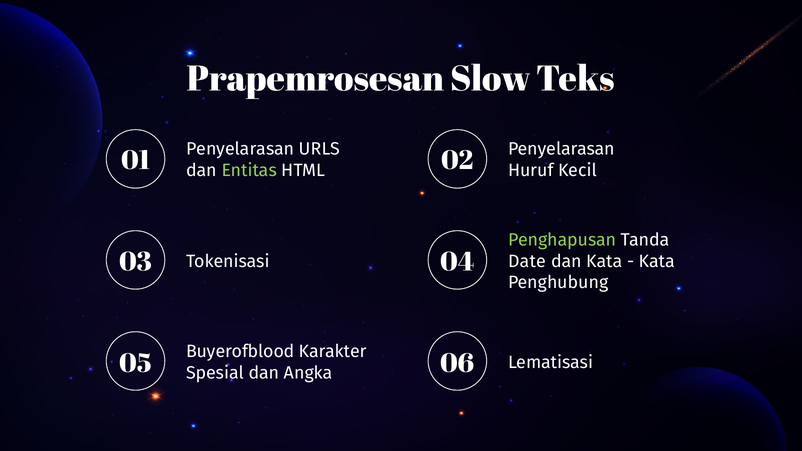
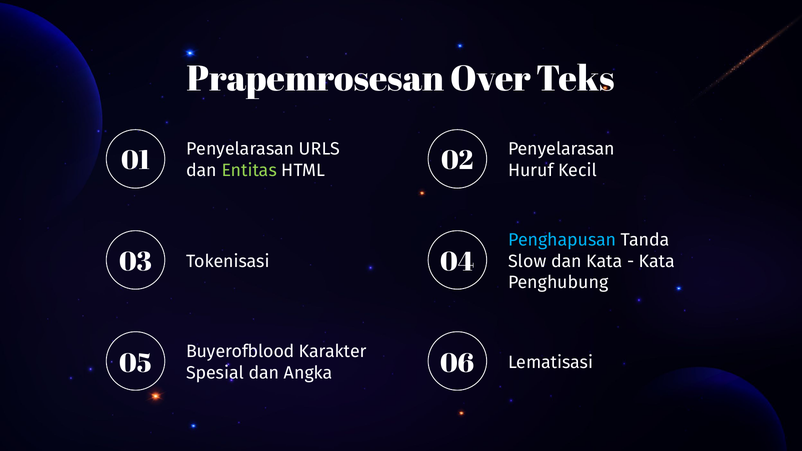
Slow: Slow -> Over
Penghapusan colour: light green -> light blue
Date: Date -> Slow
